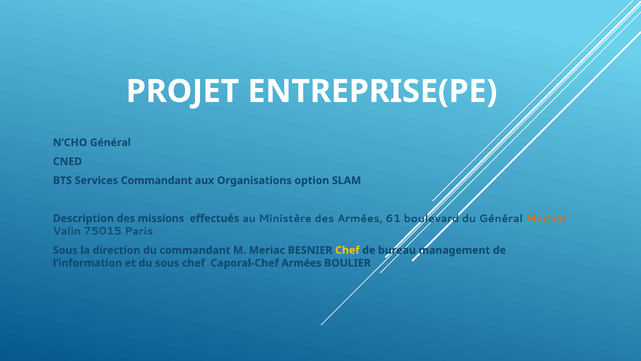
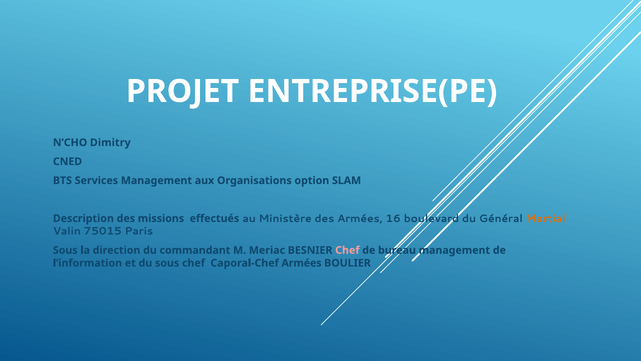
N’CHO Général: Général -> Dimitry
Services Commandant: Commandant -> Management
61: 61 -> 16
Chef at (347, 250) colour: yellow -> pink
